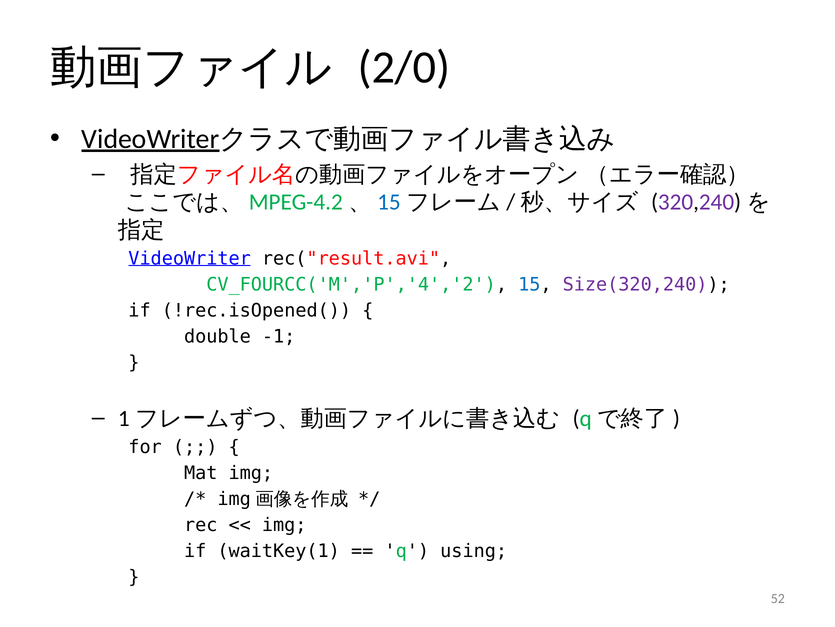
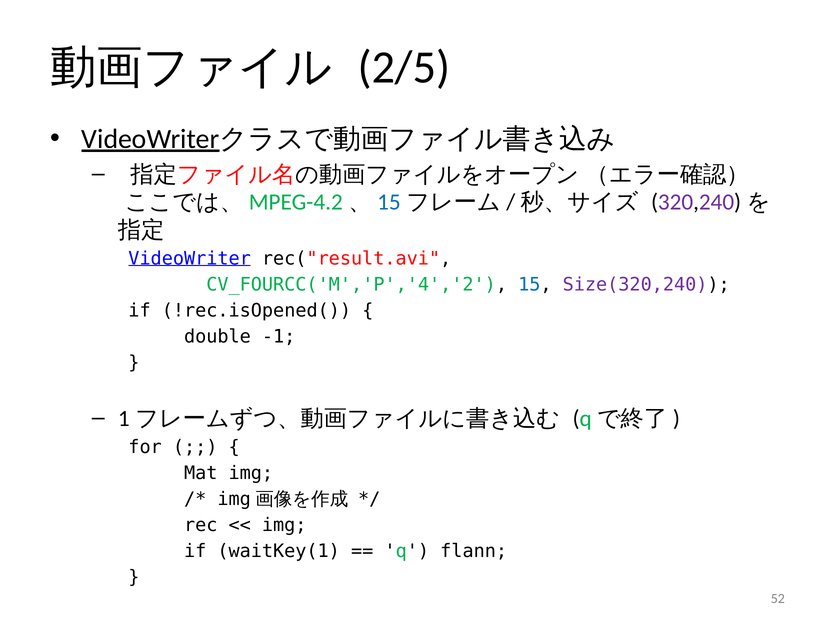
2/0: 2/0 -> 2/5
using: using -> flann
